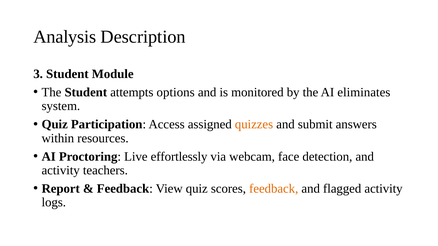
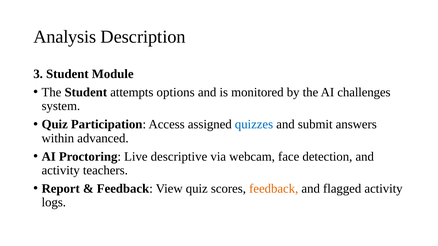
eliminates: eliminates -> challenges
quizzes colour: orange -> blue
resources: resources -> advanced
effortlessly: effortlessly -> descriptive
